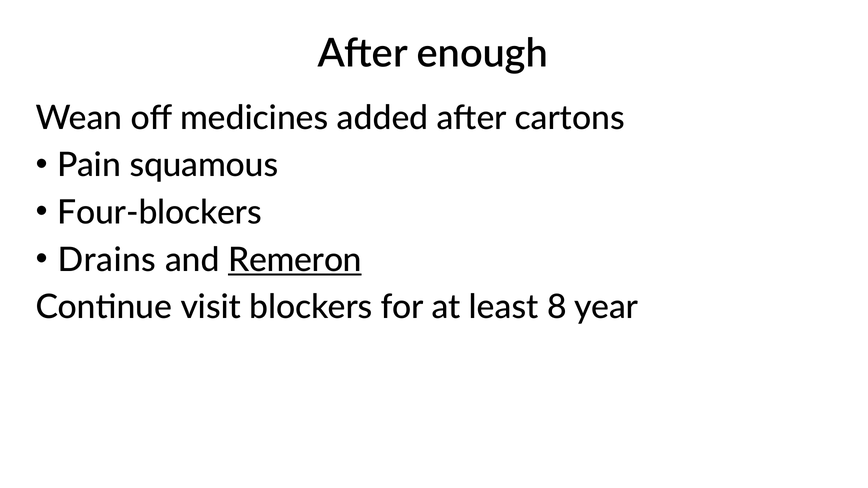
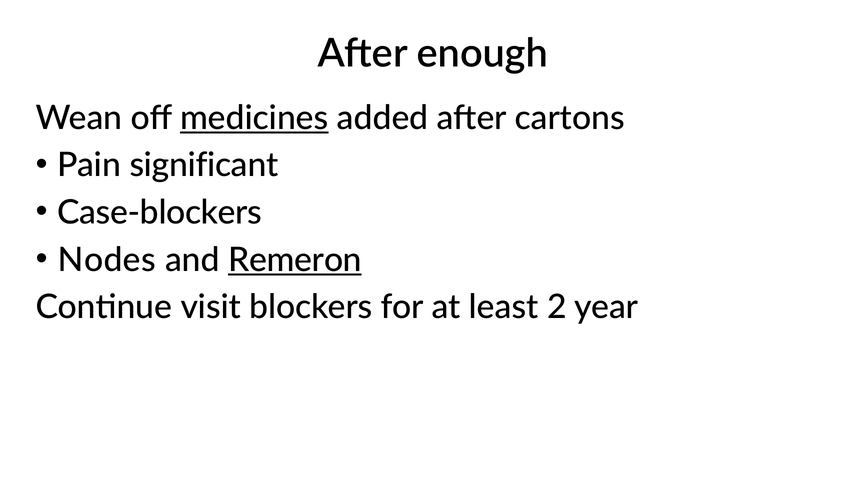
medicines underline: none -> present
squamous: squamous -> significant
Four-blockers: Four-blockers -> Case-blockers
Drains: Drains -> Nodes
8: 8 -> 2
